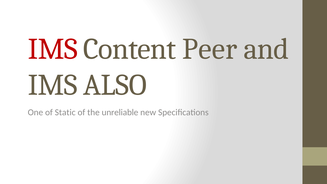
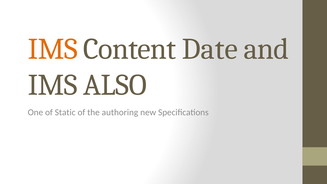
IMS at (53, 49) colour: red -> orange
Peer: Peer -> Date
unreliable: unreliable -> authoring
